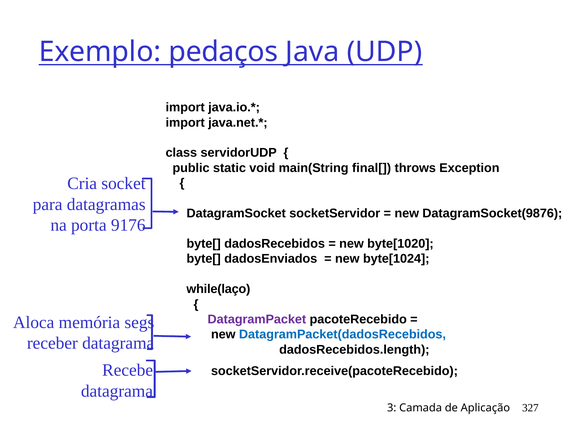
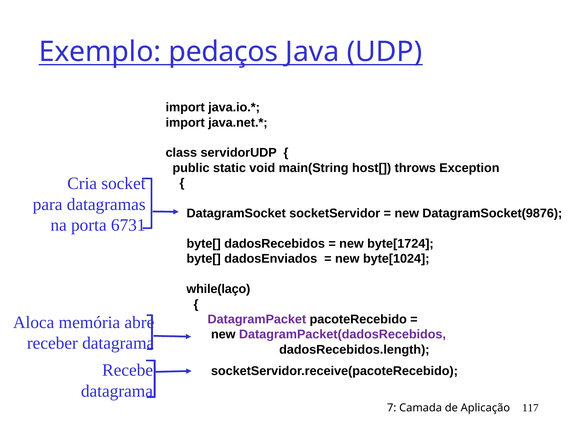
final[: final[ -> host[
9176: 9176 -> 6731
byte[1020: byte[1020 -> byte[1724
segs: segs -> abre
DatagramPacket(dadosRecebidos colour: blue -> purple
3: 3 -> 7
327: 327 -> 117
